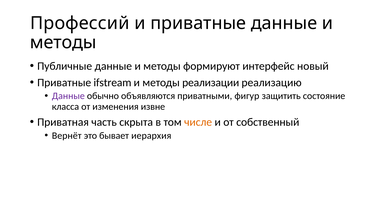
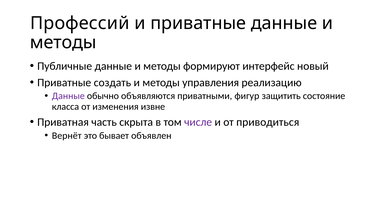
ifstream: ifstream -> создать
реализации: реализации -> управления
числе colour: orange -> purple
собственный: собственный -> приводиться
иерархия: иерархия -> объявлен
